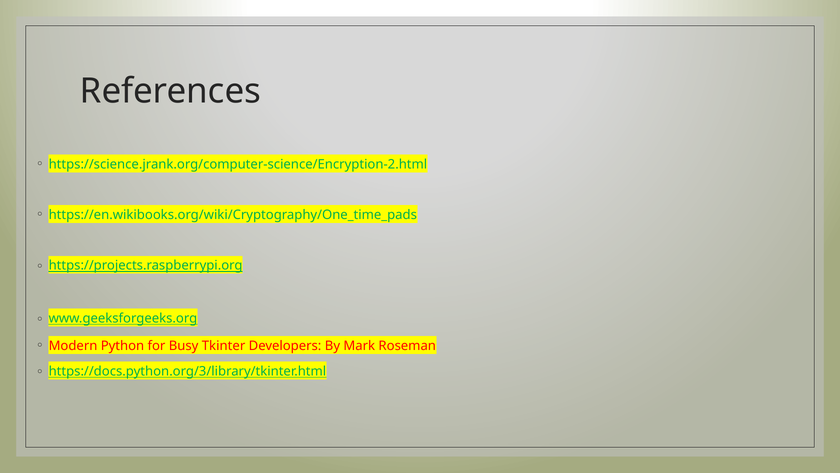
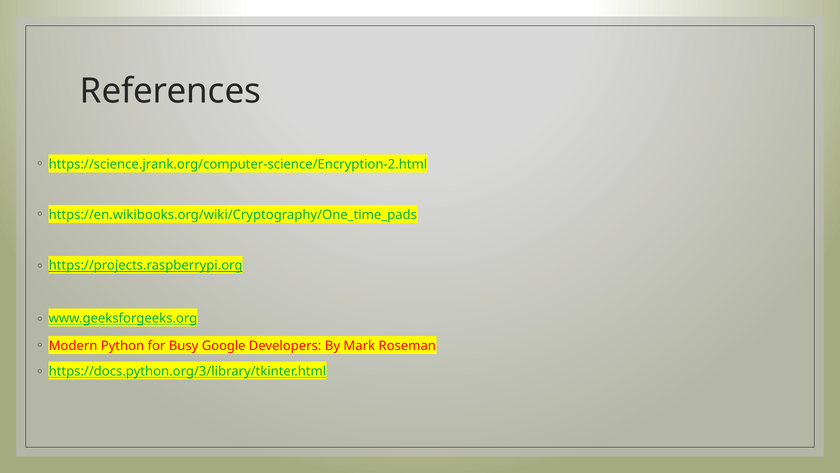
Tkinter: Tkinter -> Google
